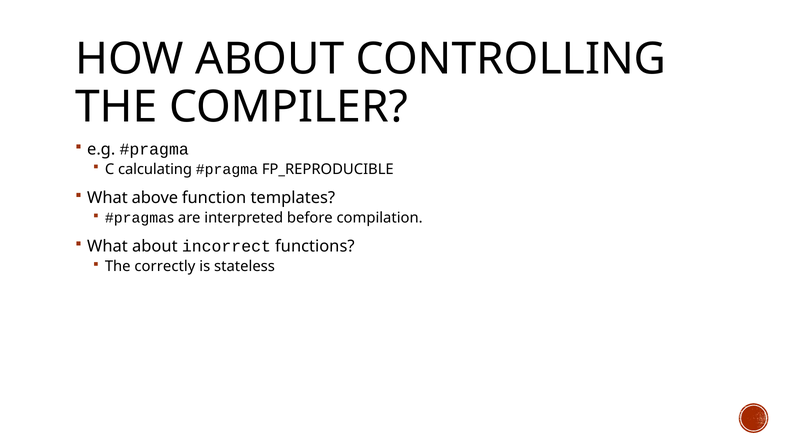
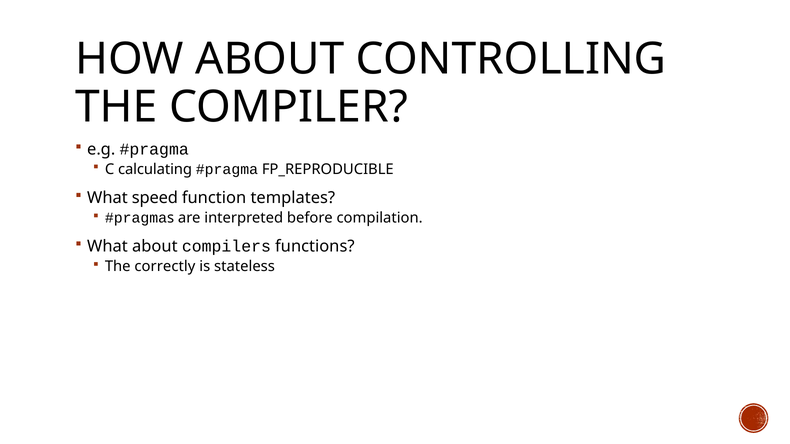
above: above -> speed
incorrect: incorrect -> compilers
